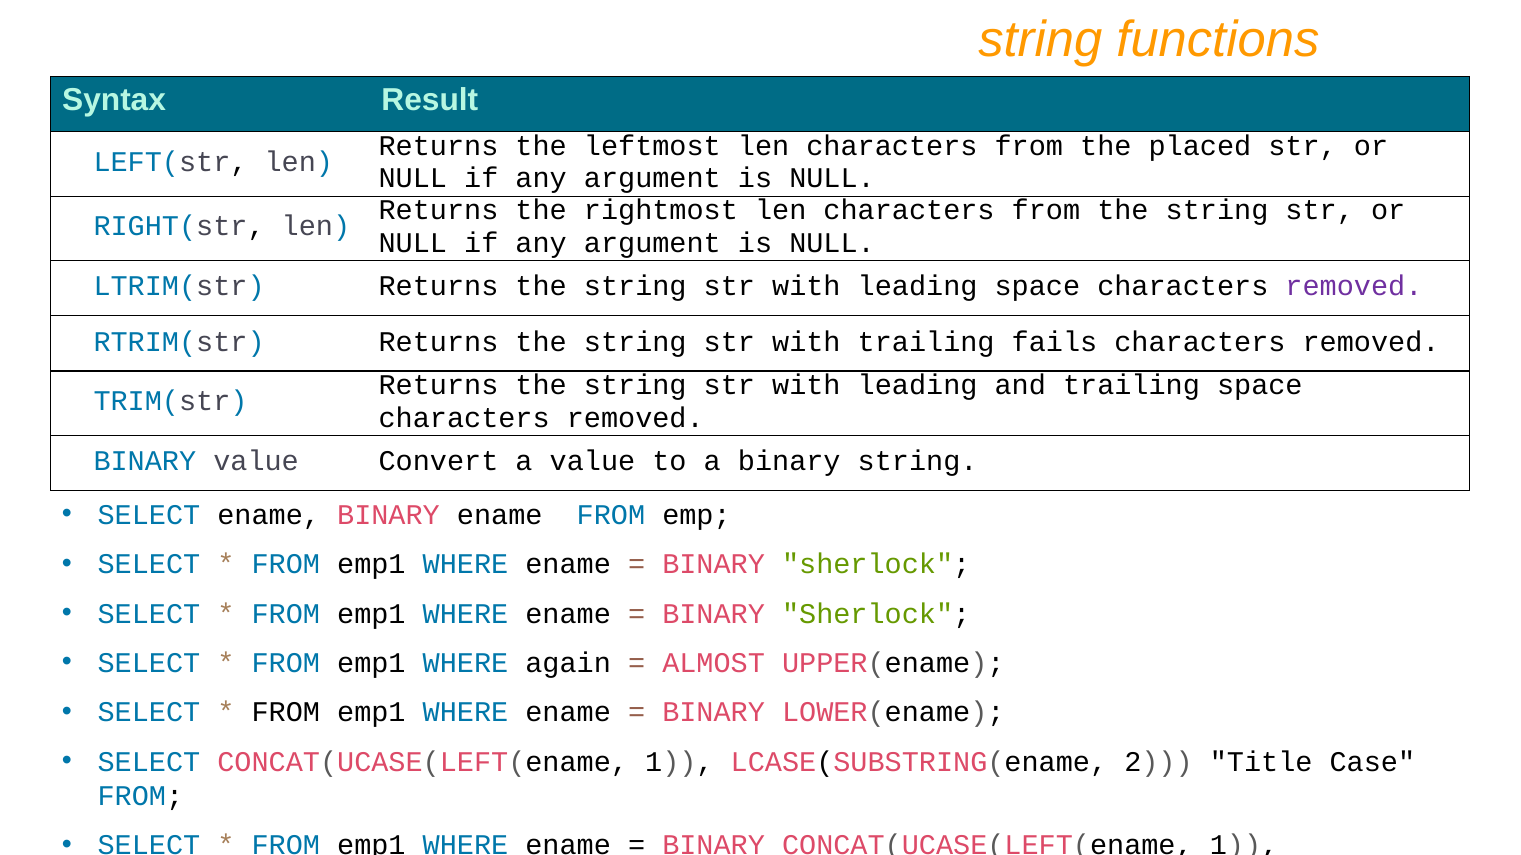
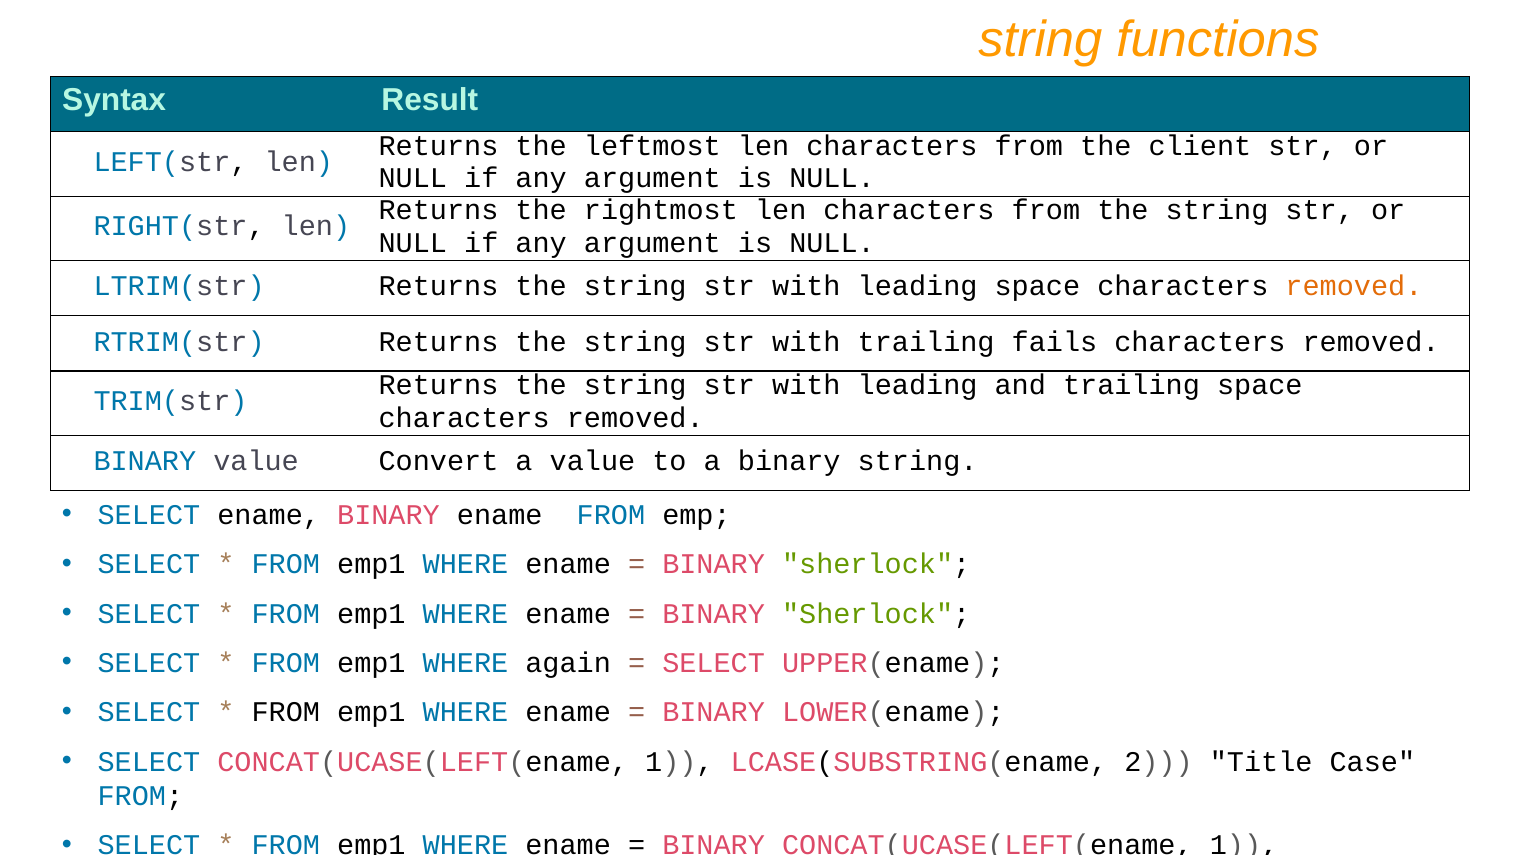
placed: placed -> client
removed at (1354, 287) colour: purple -> orange
ALMOST at (714, 664): ALMOST -> SELECT
